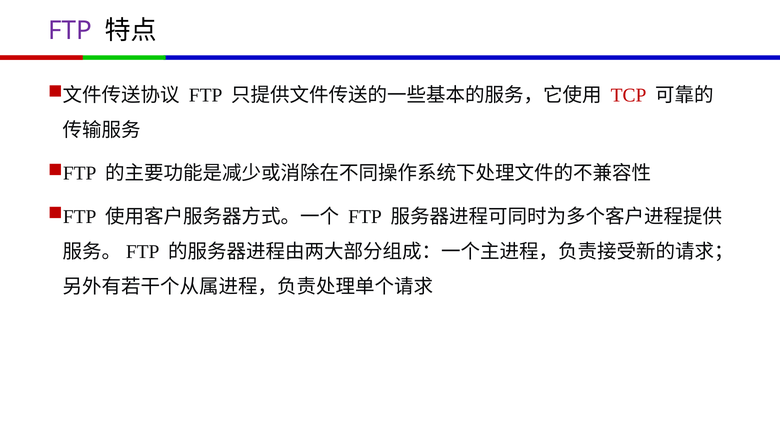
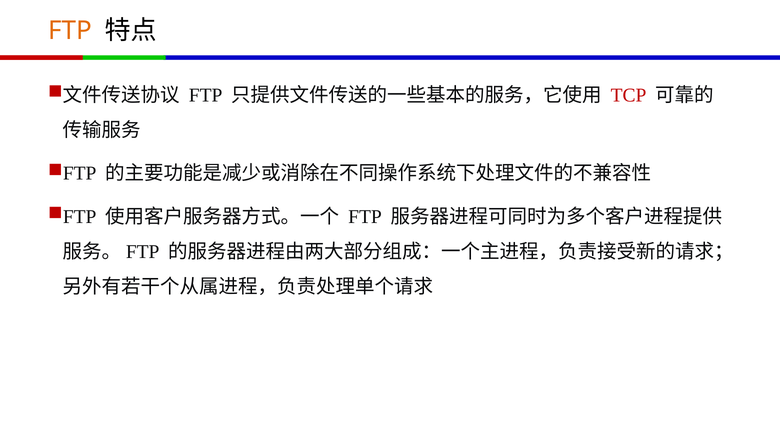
FTP at (70, 31) colour: purple -> orange
